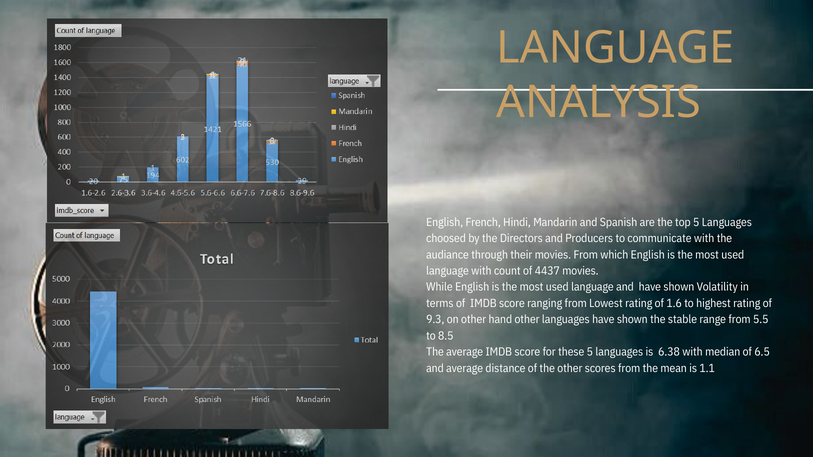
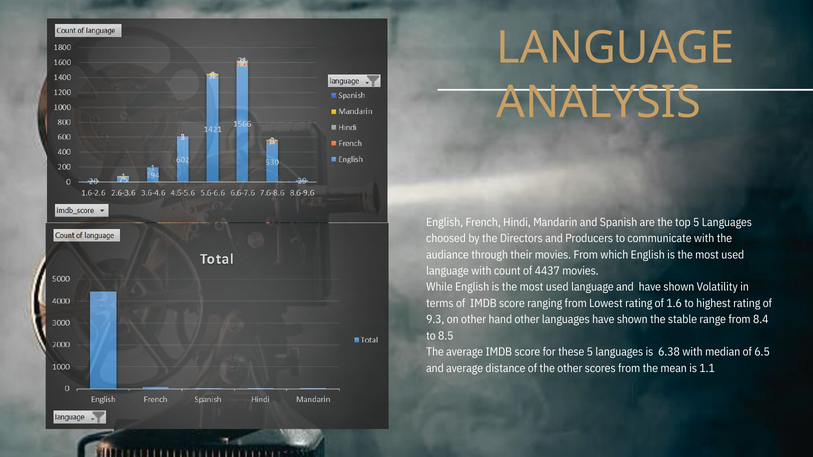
5.5: 5.5 -> 8.4
